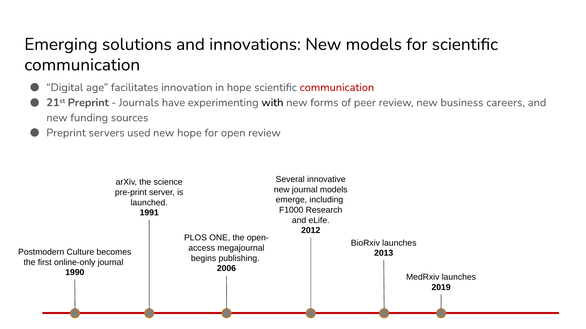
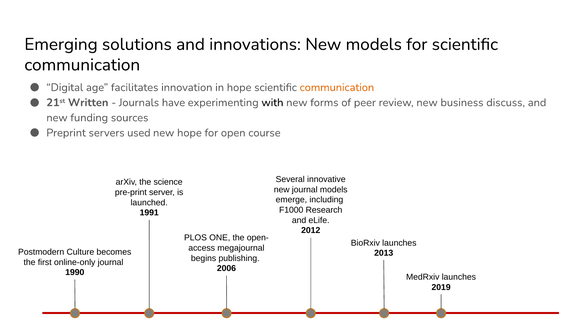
communication at (337, 88) colour: red -> orange
21st Preprint: Preprint -> Written
careers: careers -> discuss
open review: review -> course
